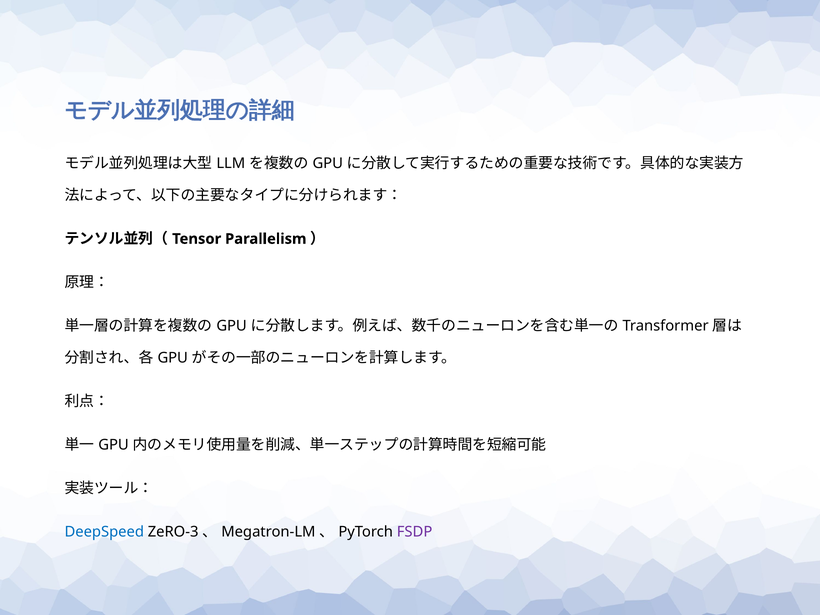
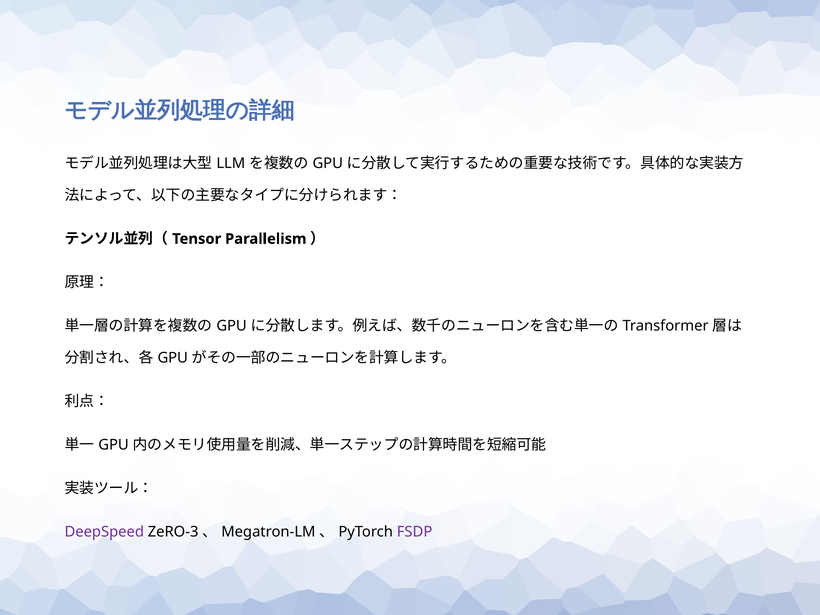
DeepSpeed colour: blue -> purple
